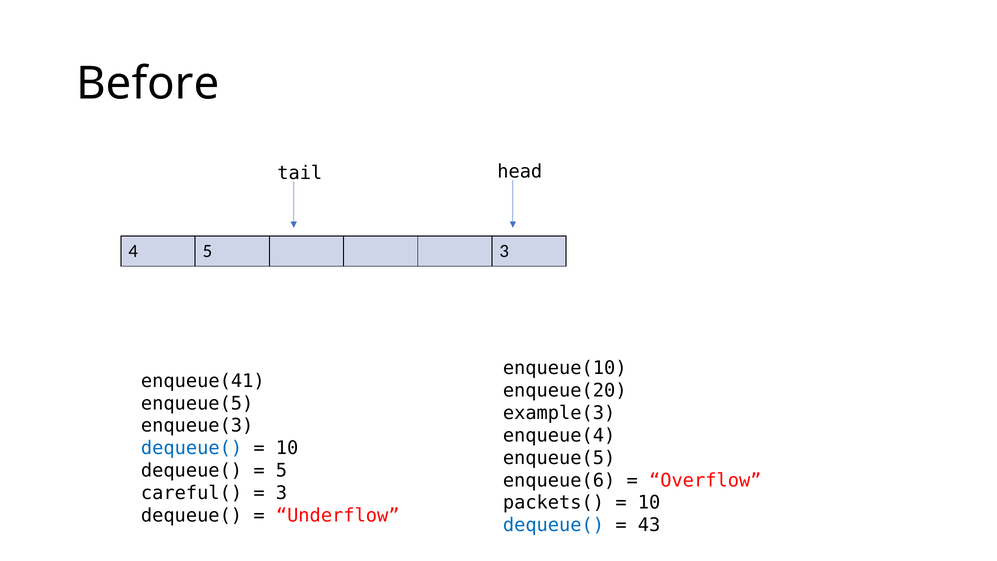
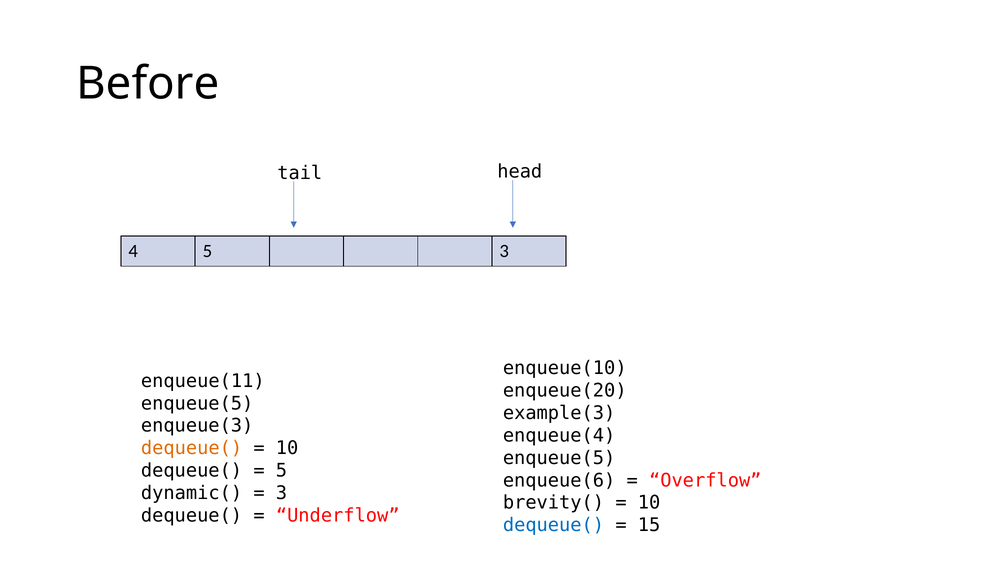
enqueue(41: enqueue(41 -> enqueue(11
dequeue( at (192, 448) colour: blue -> orange
careful(: careful( -> dynamic(
packets(: packets( -> brevity(
43: 43 -> 15
